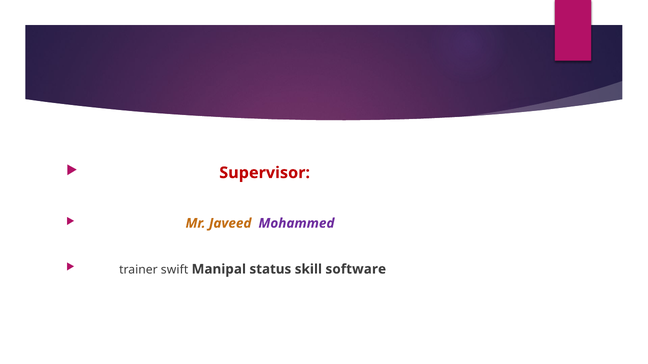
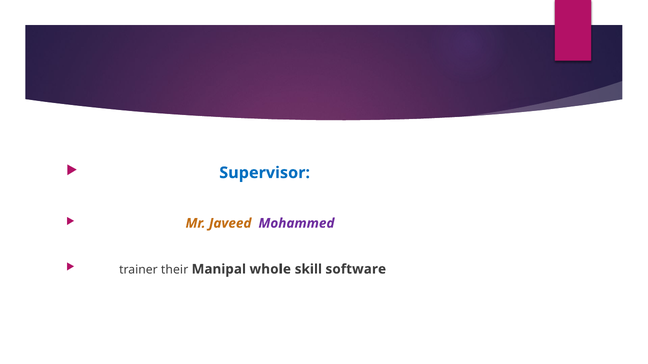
Supervisor colour: red -> blue
swift: swift -> their
status: status -> whole
